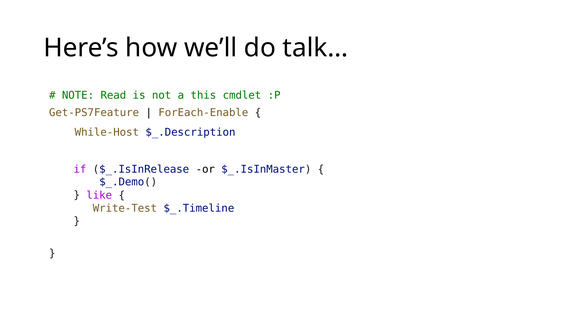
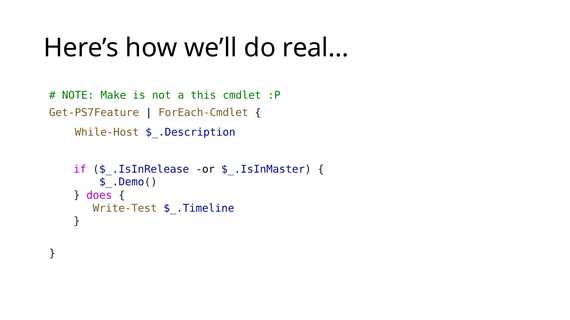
talk…: talk… -> real…
Read: Read -> Make
ForEach-Enable: ForEach-Enable -> ForEach-Cmdlet
like: like -> does
